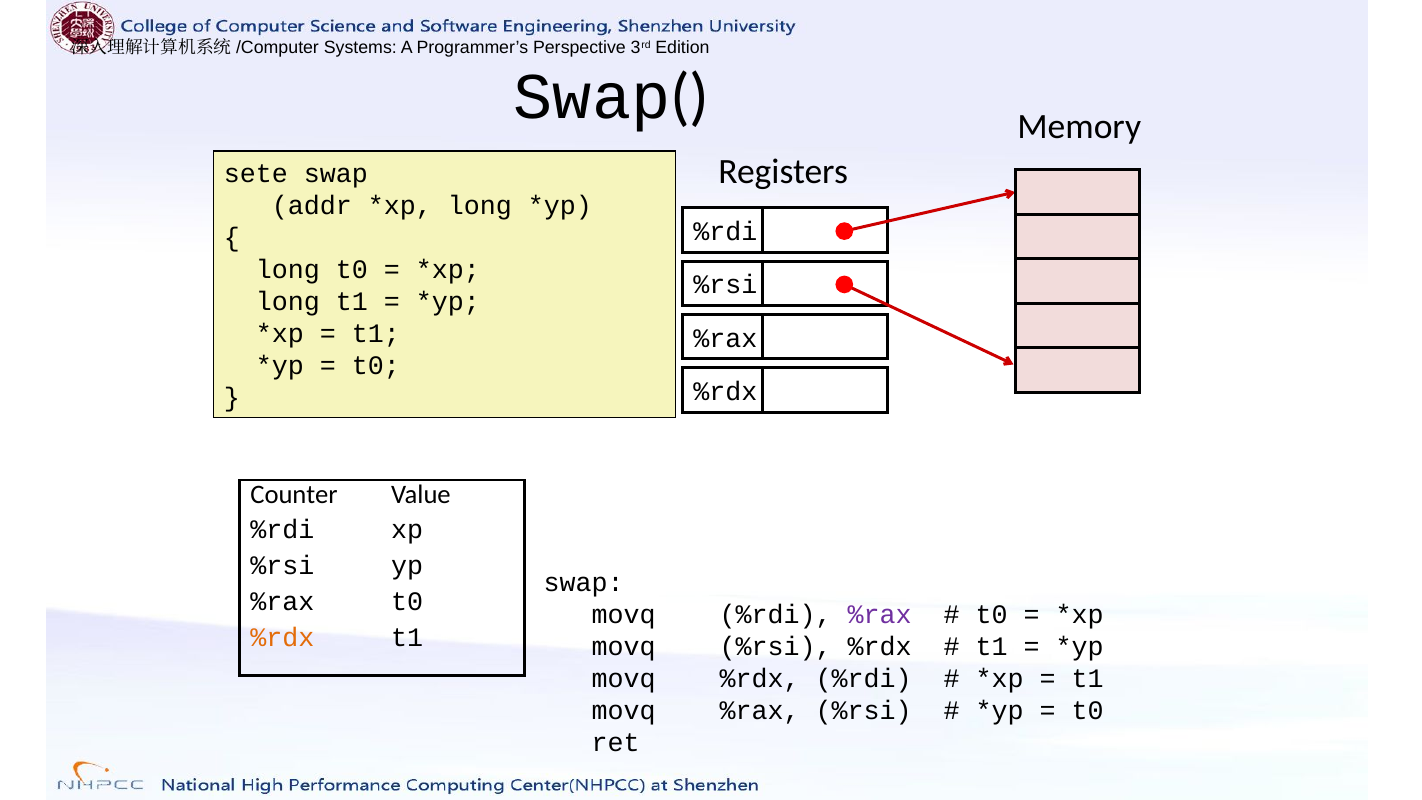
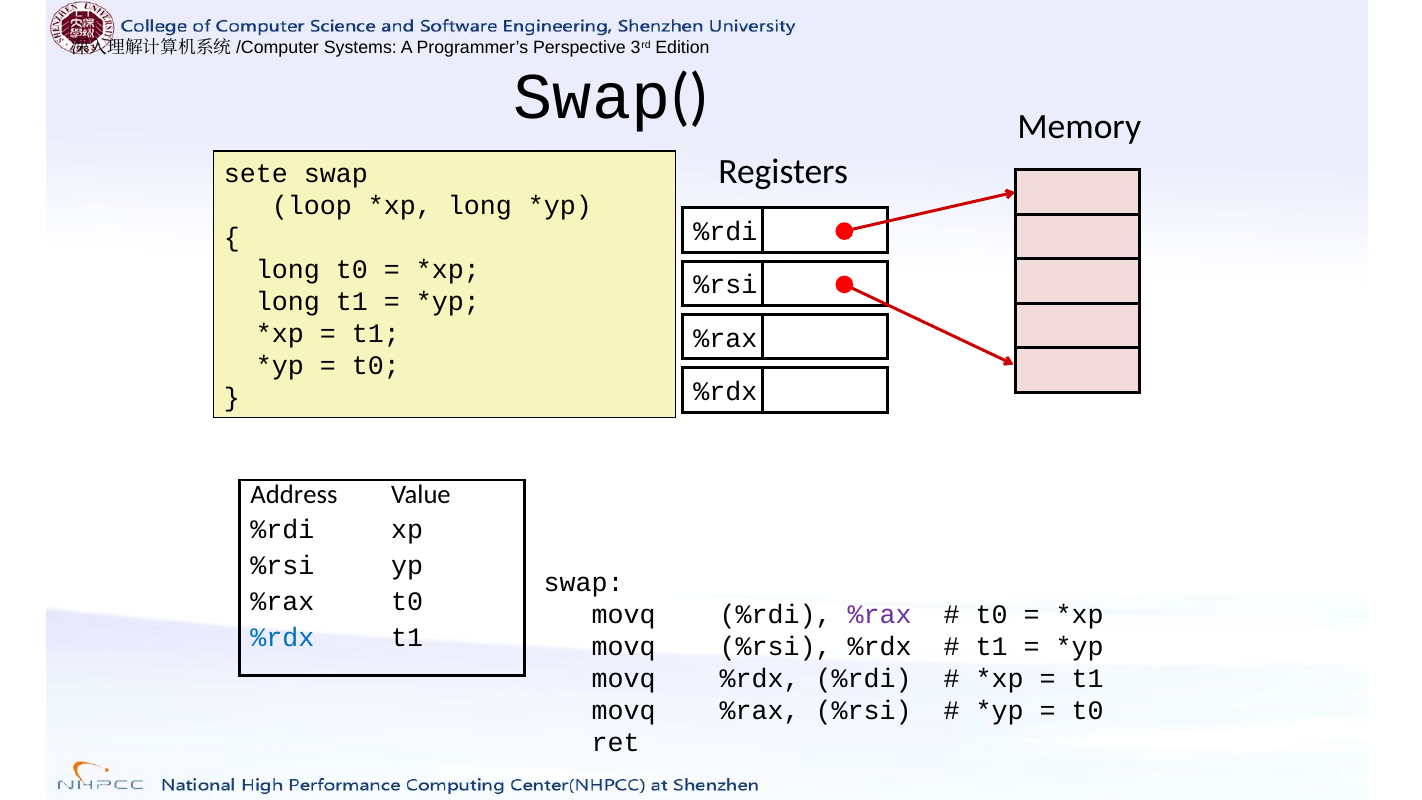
addr: addr -> loop
Counter: Counter -> Address
%rdx at (282, 637) colour: orange -> blue
